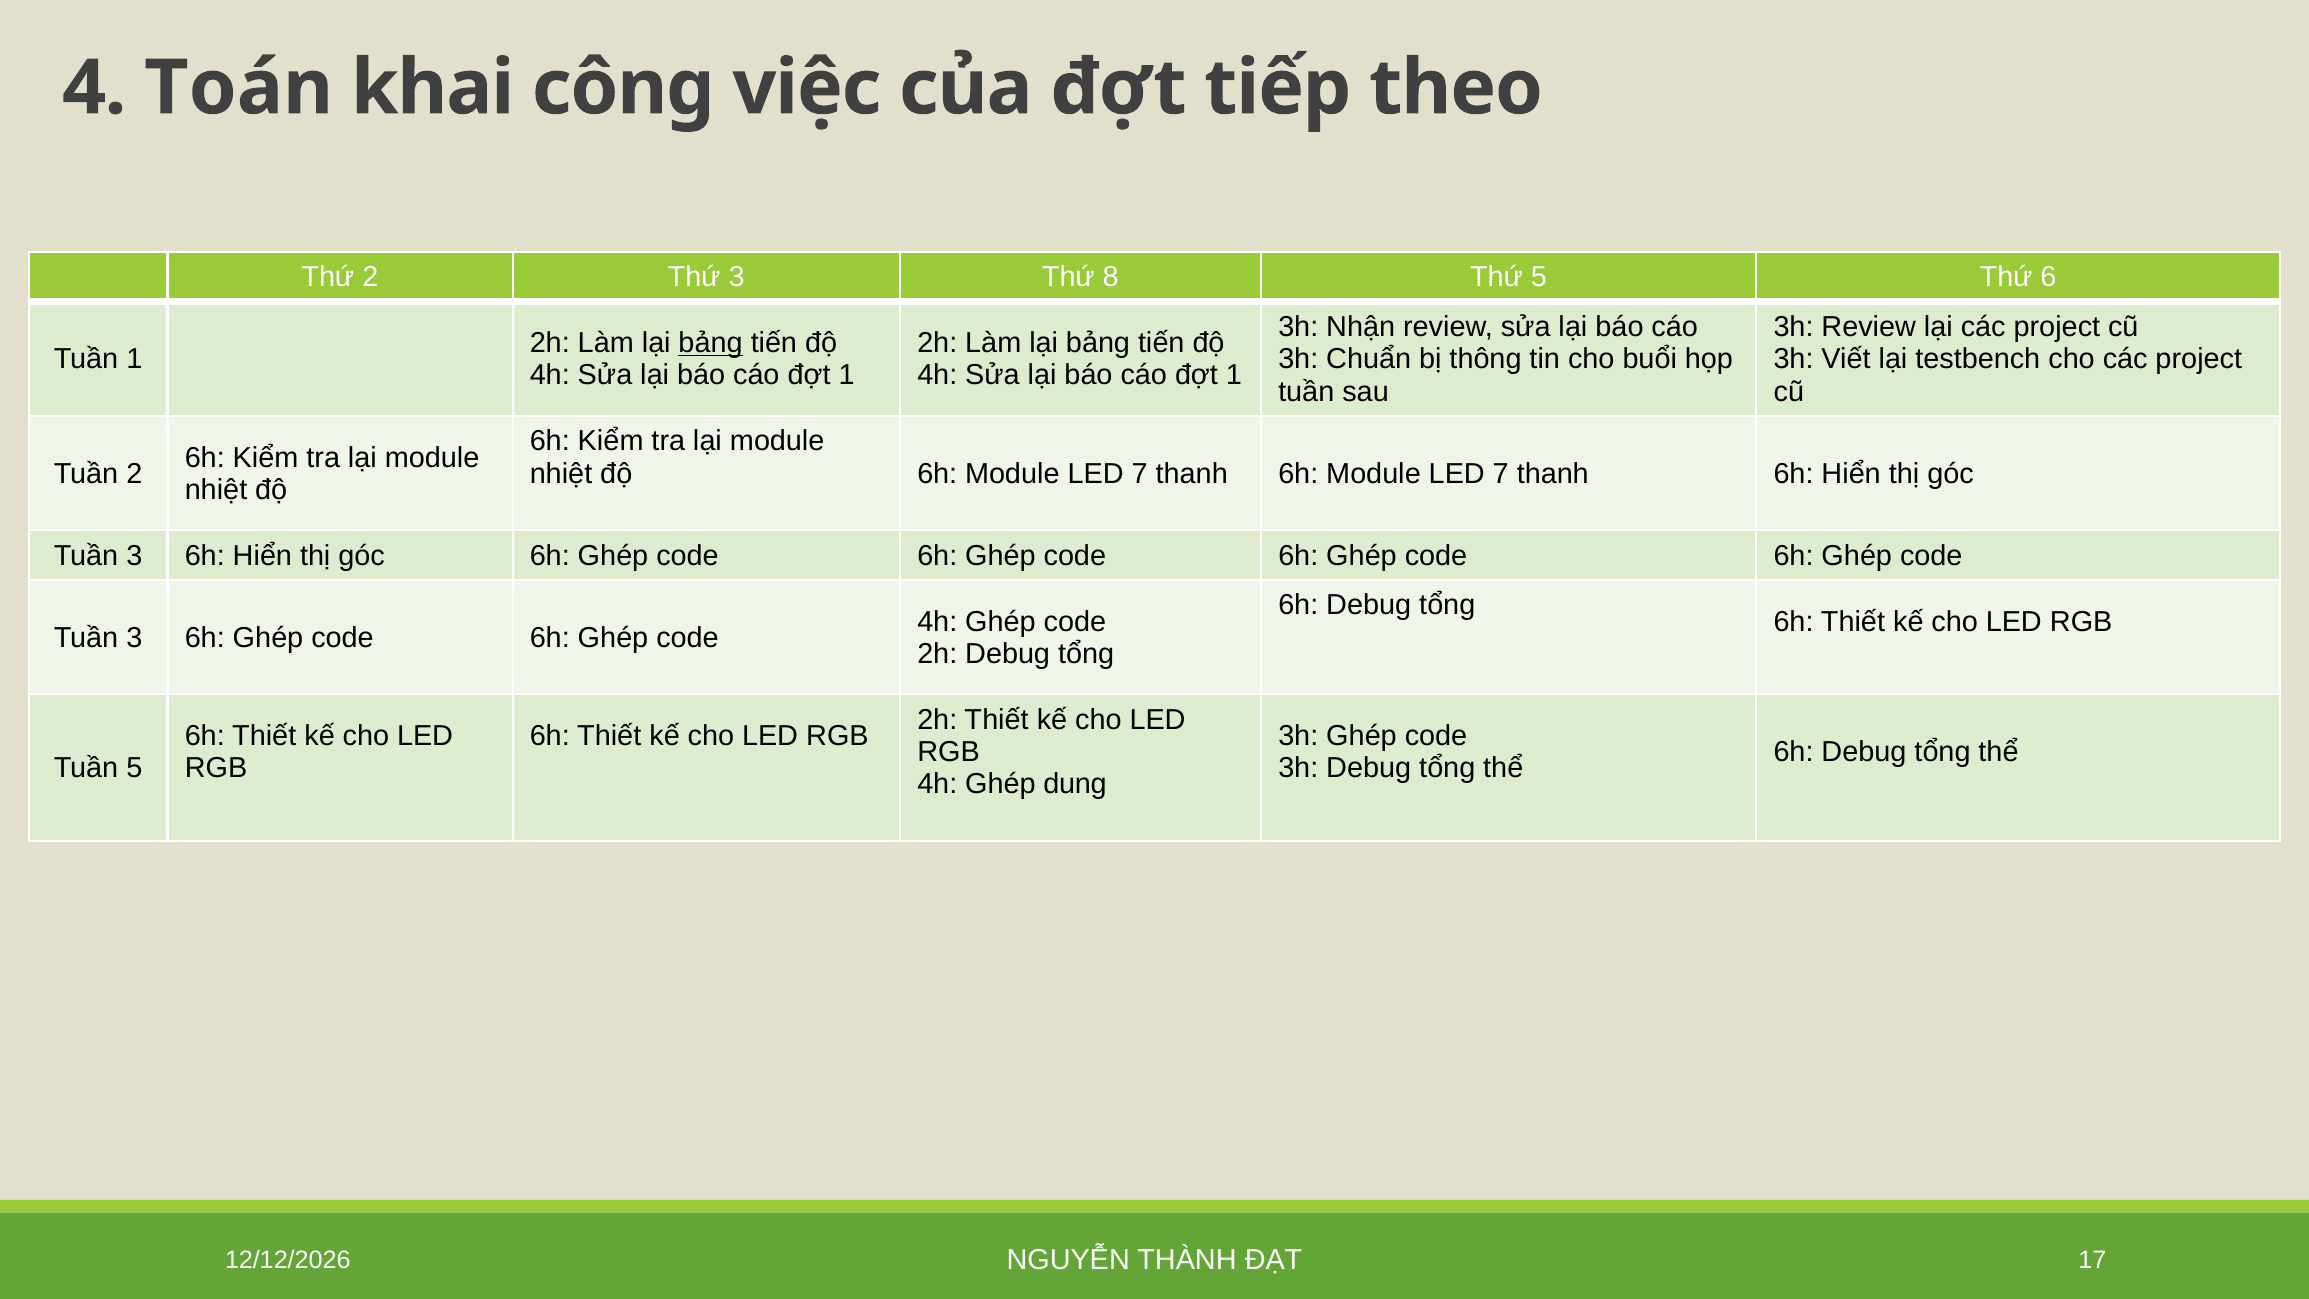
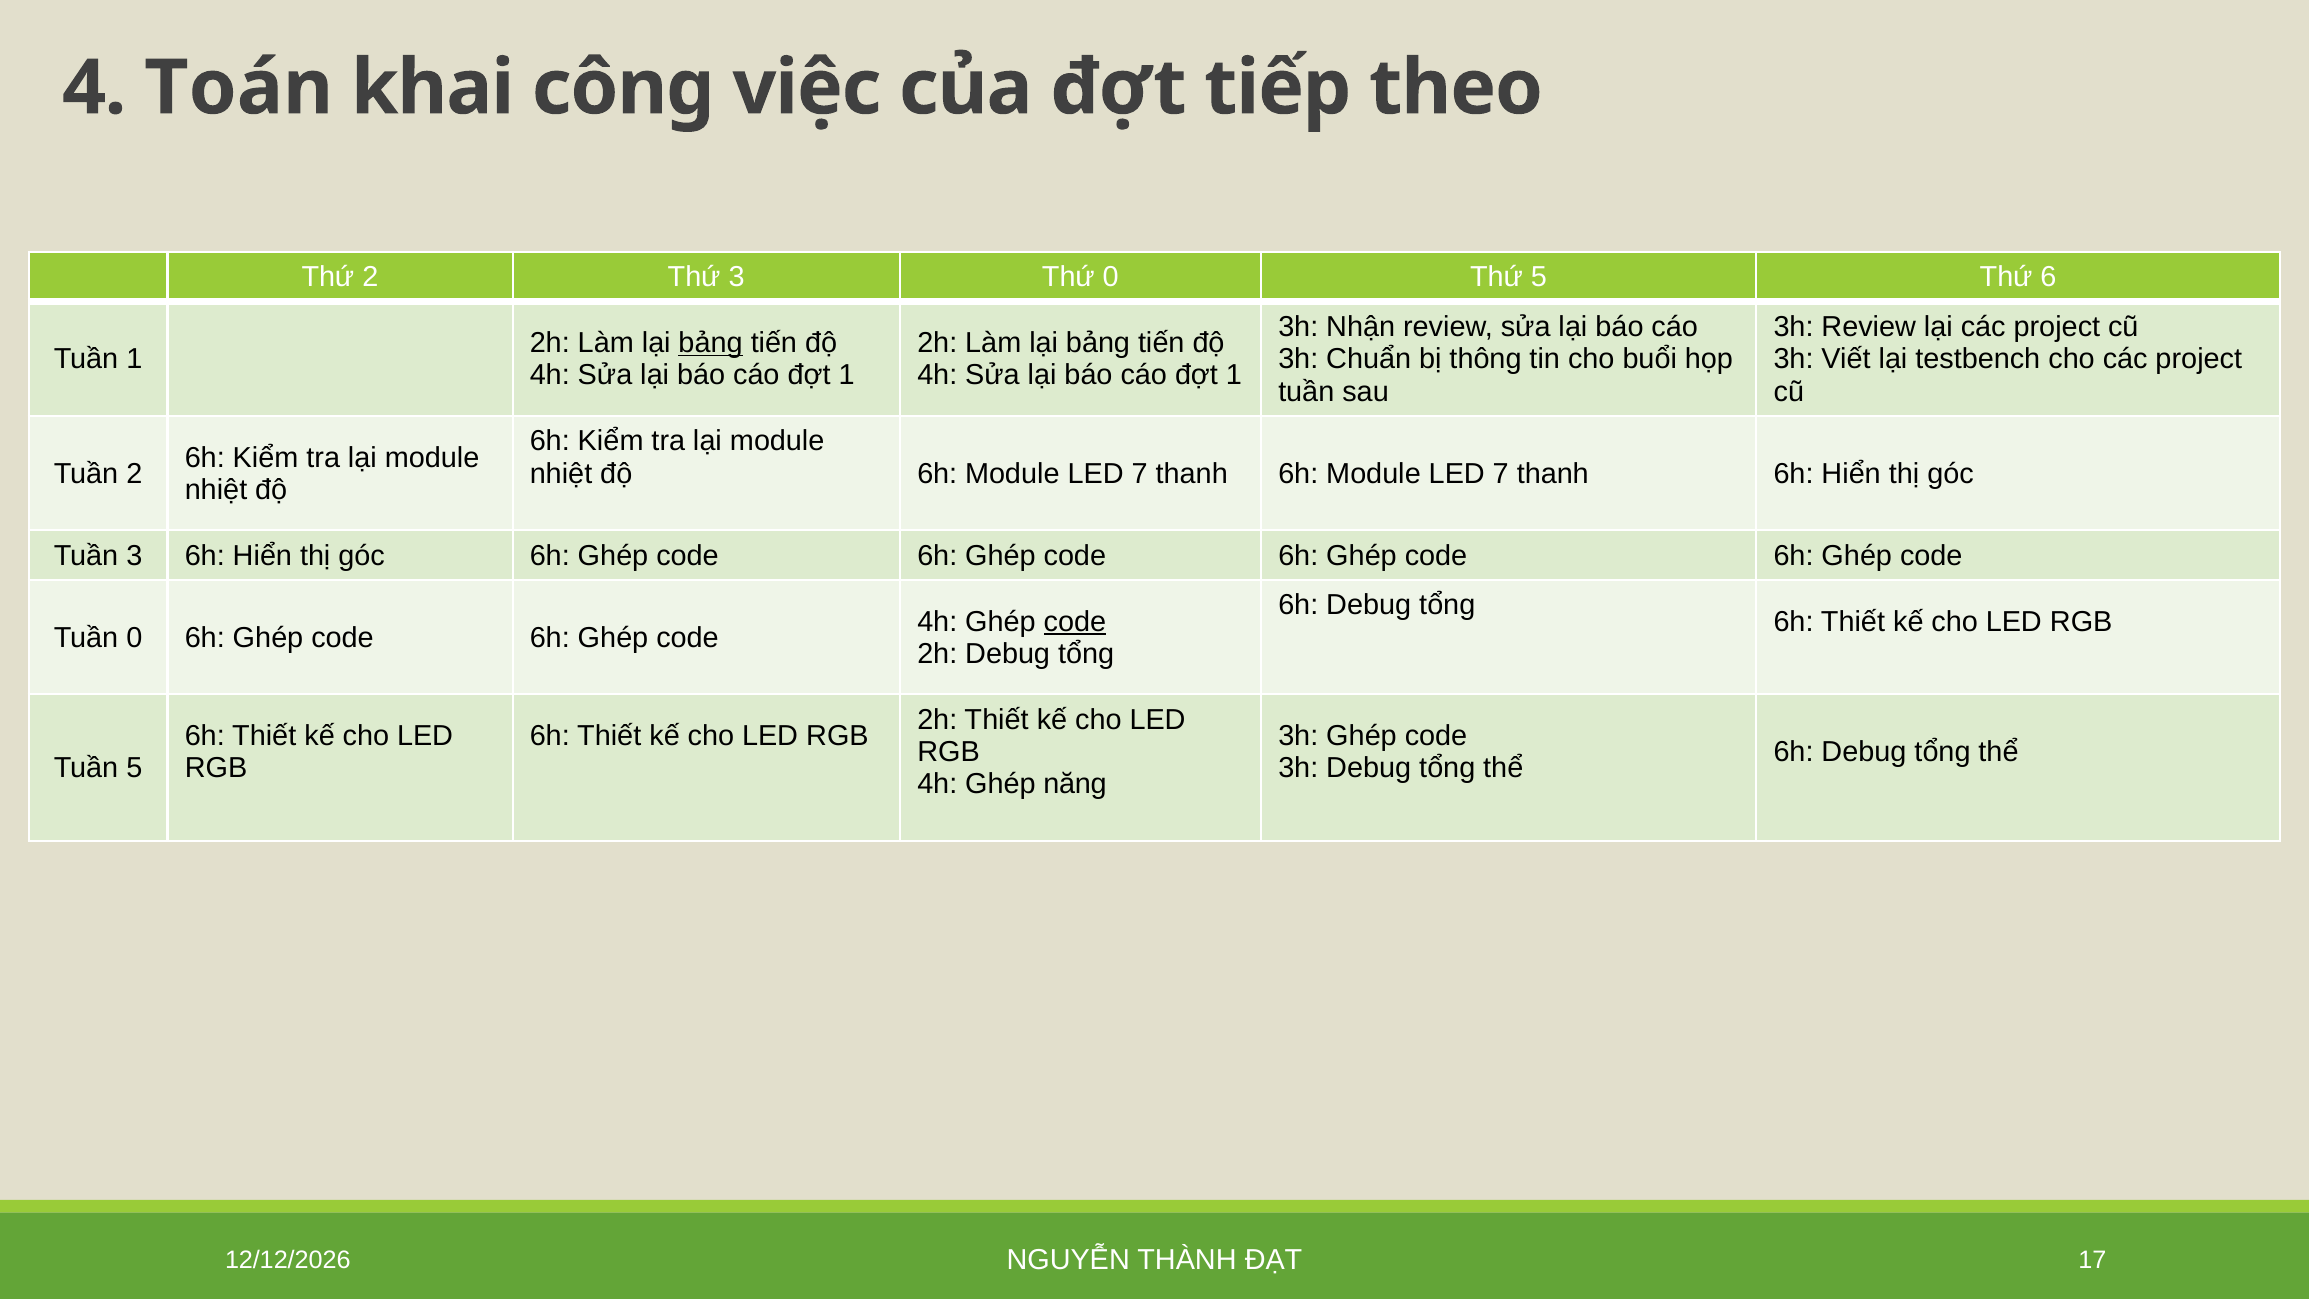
Thứ 8: 8 -> 0
code at (1075, 621) underline: none -> present
3 at (134, 638): 3 -> 0
Ghép dung: dung -> năng
